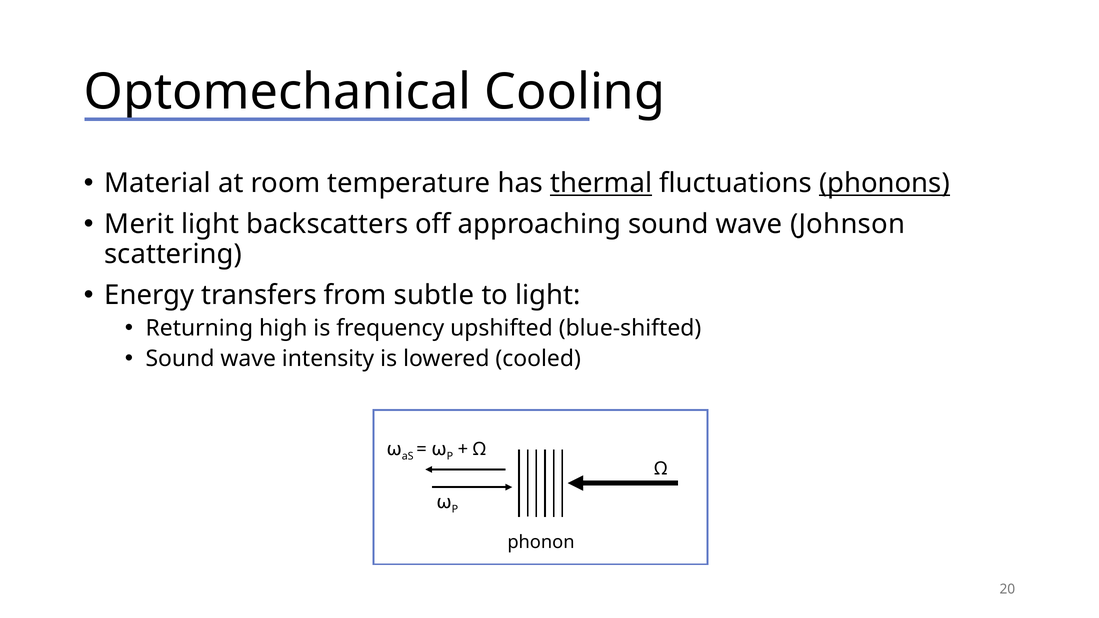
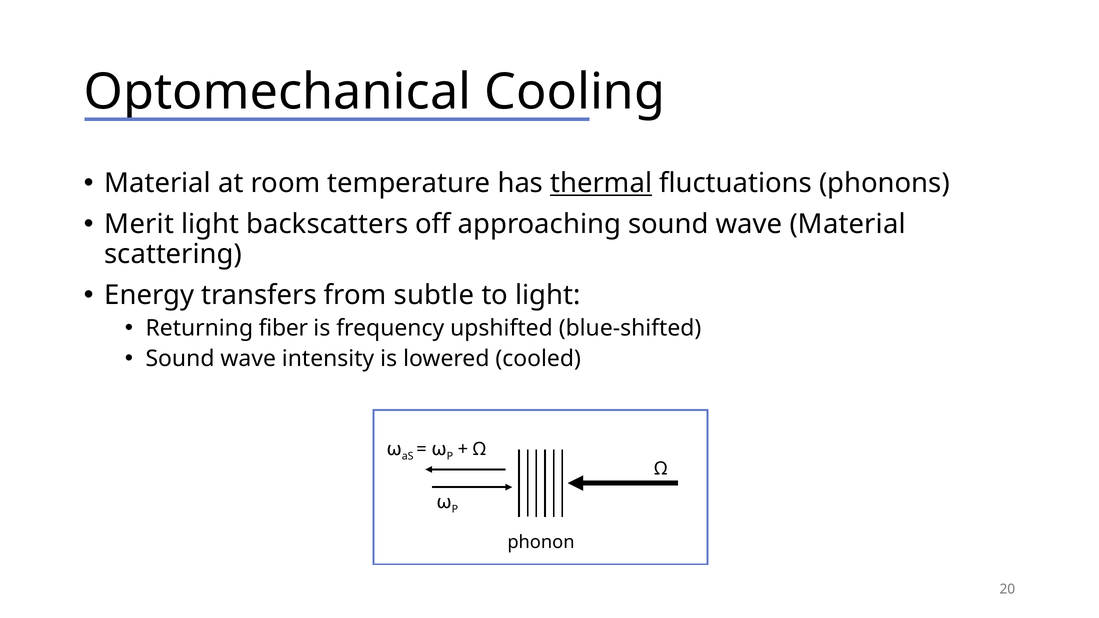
phonons underline: present -> none
wave Johnson: Johnson -> Material
high: high -> fiber
